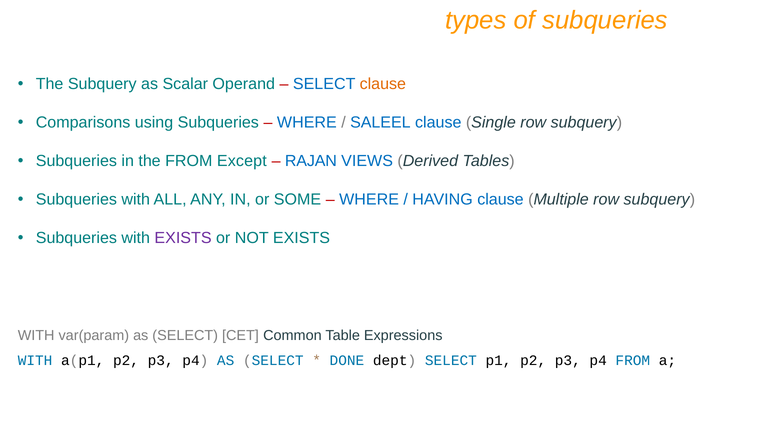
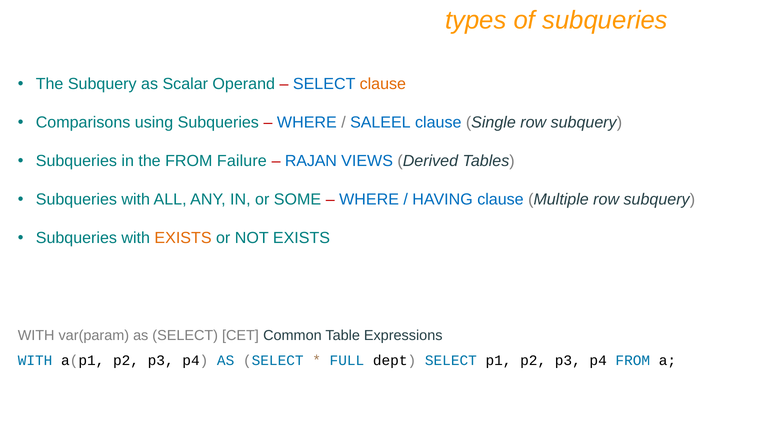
Except: Except -> Failure
EXISTS at (183, 238) colour: purple -> orange
DONE: DONE -> FULL
